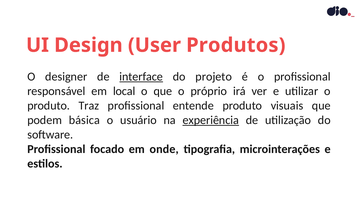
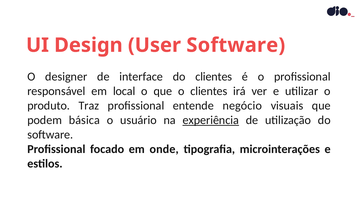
User Produtos: Produtos -> Software
interface underline: present -> none
do projeto: projeto -> clientes
o próprio: próprio -> clientes
entende produto: produto -> negócio
